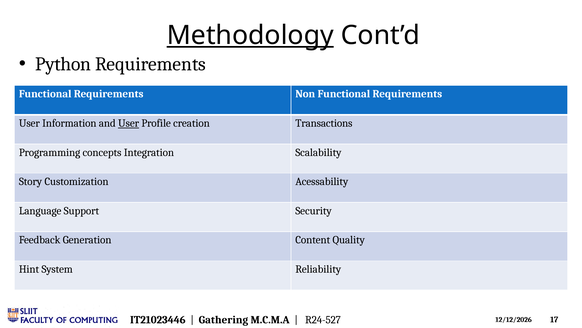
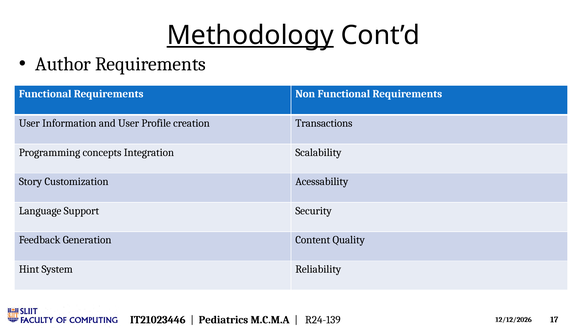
Python: Python -> Author
User at (129, 123) underline: present -> none
Gathering: Gathering -> Pediatrics
R24-527: R24-527 -> R24-139
